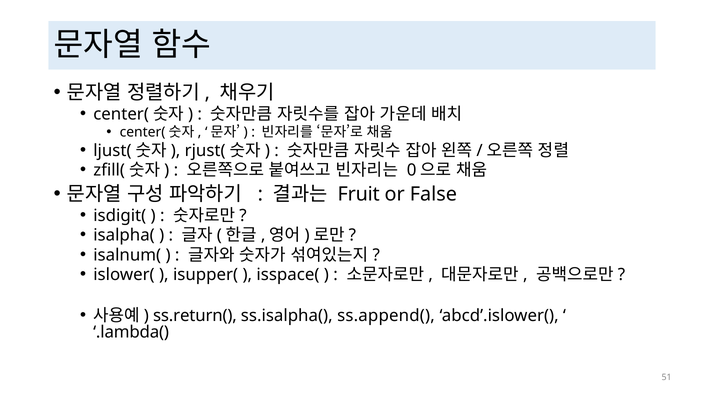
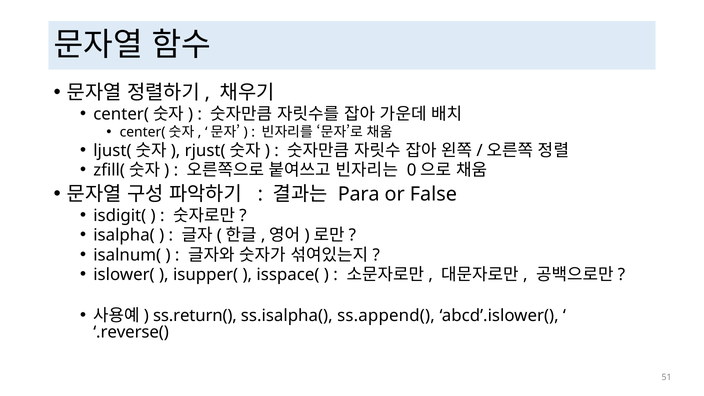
Fruit: Fruit -> Para
.lambda(: .lambda( -> .reverse(
